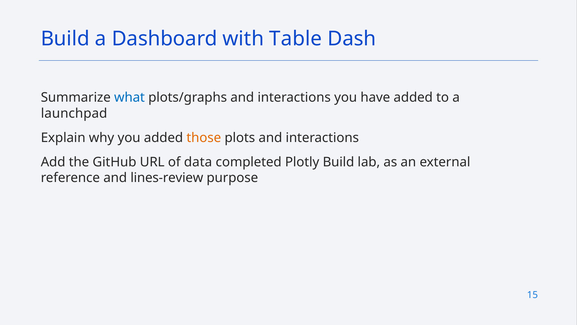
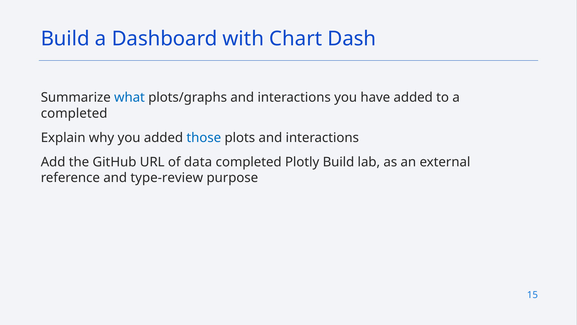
Table: Table -> Chart
launchpad at (74, 113): launchpad -> completed
those colour: orange -> blue
lines-review: lines-review -> type-review
